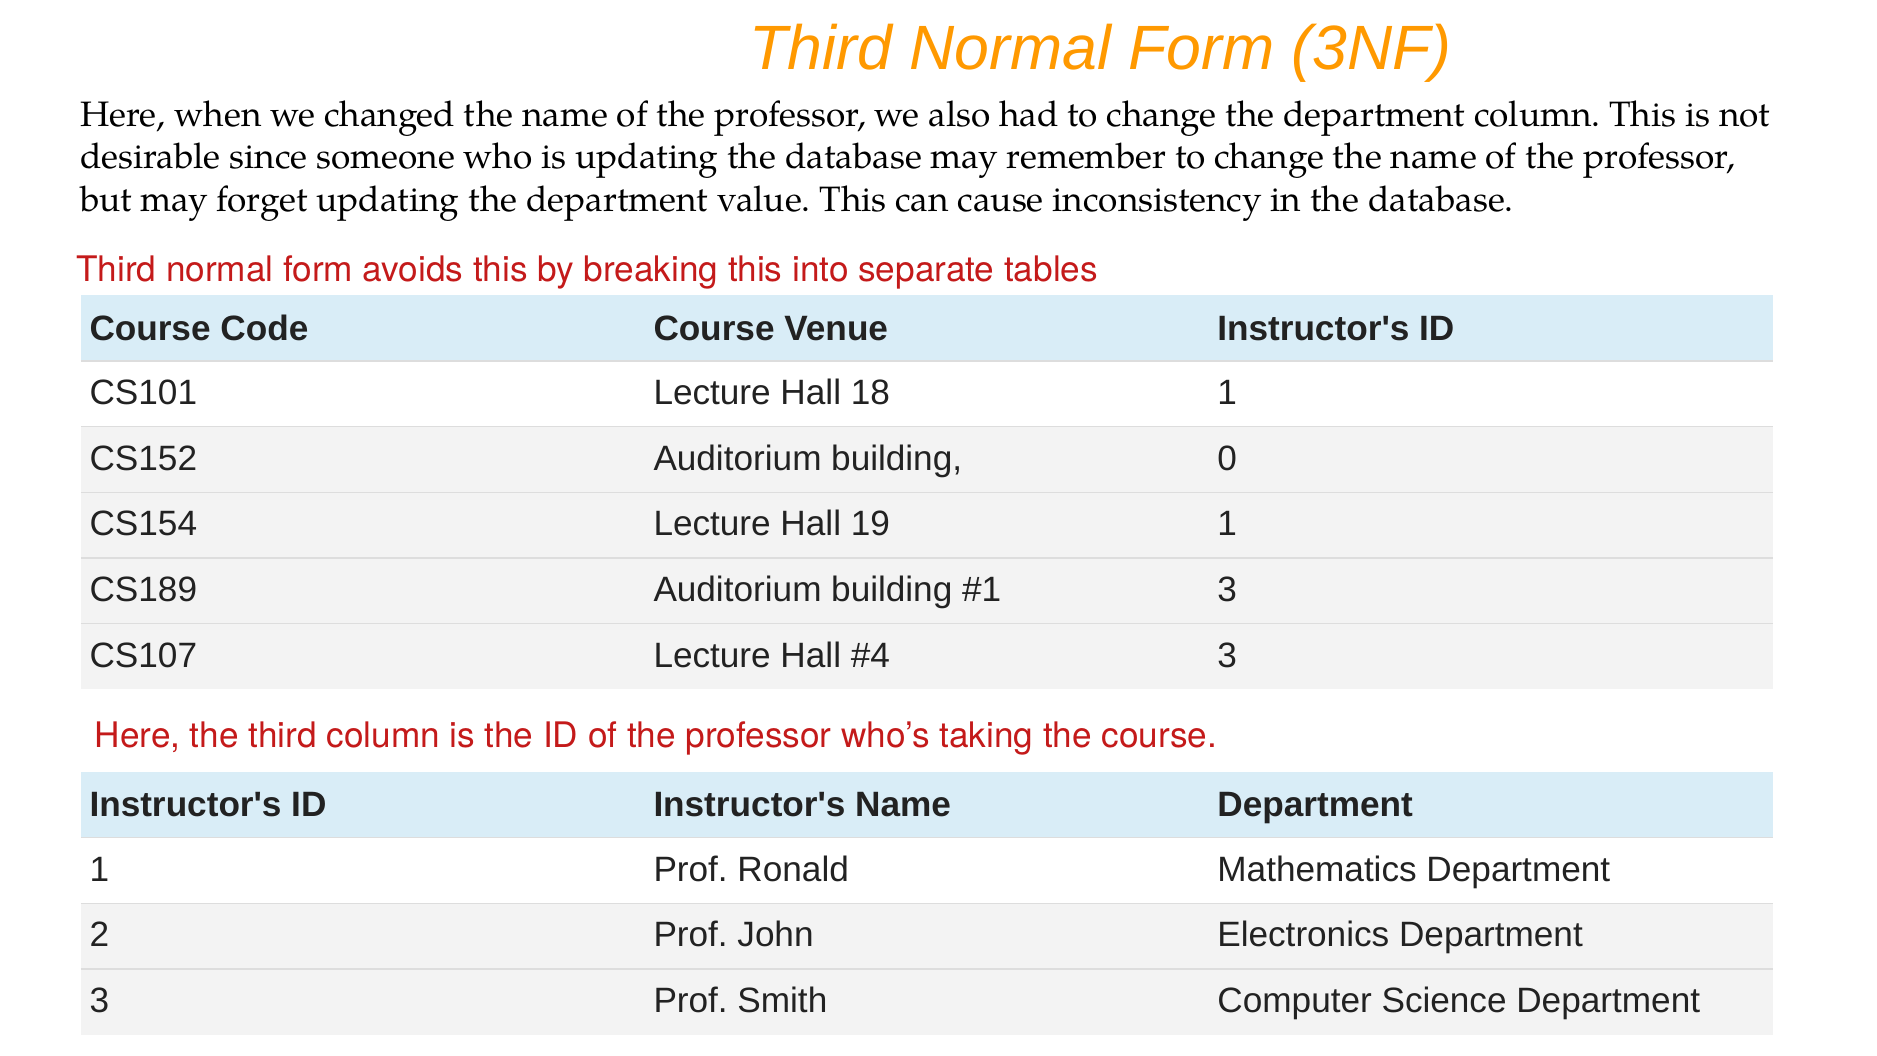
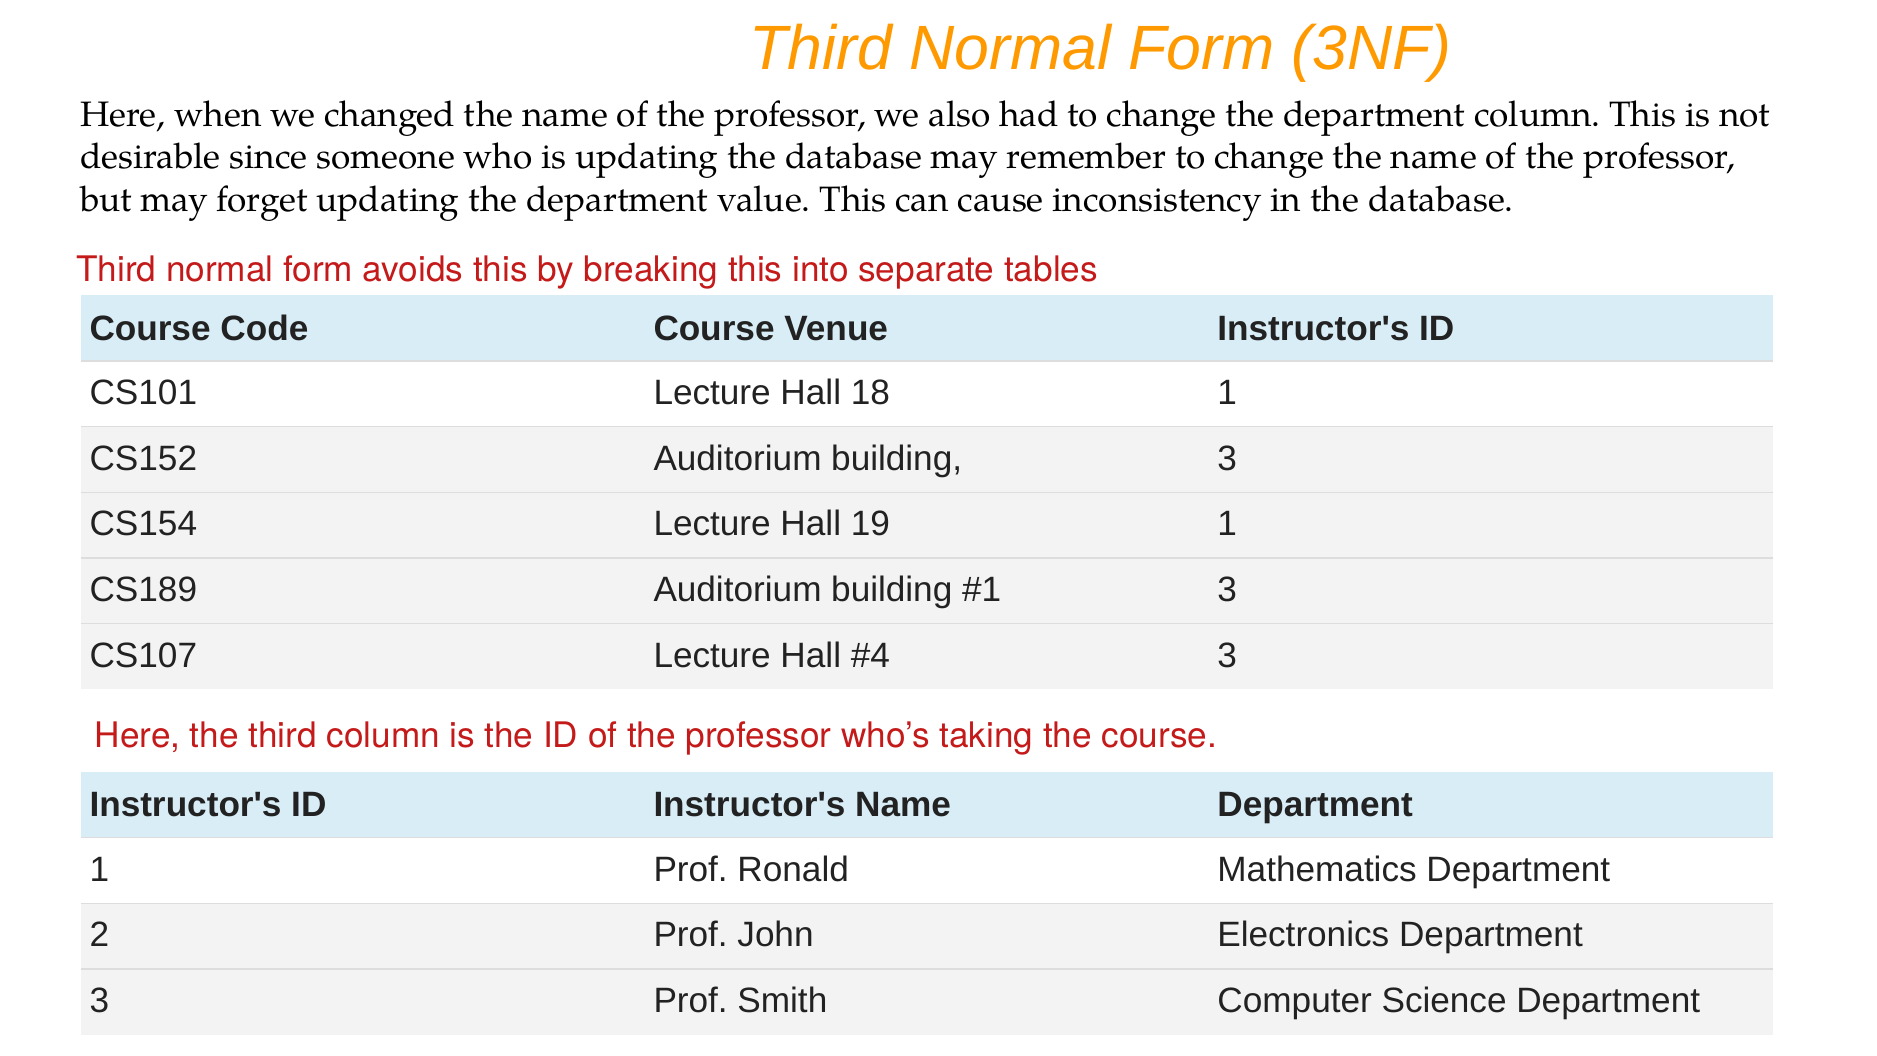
building 0: 0 -> 3
